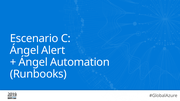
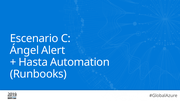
Ángel at (33, 62): Ángel -> Hasta
